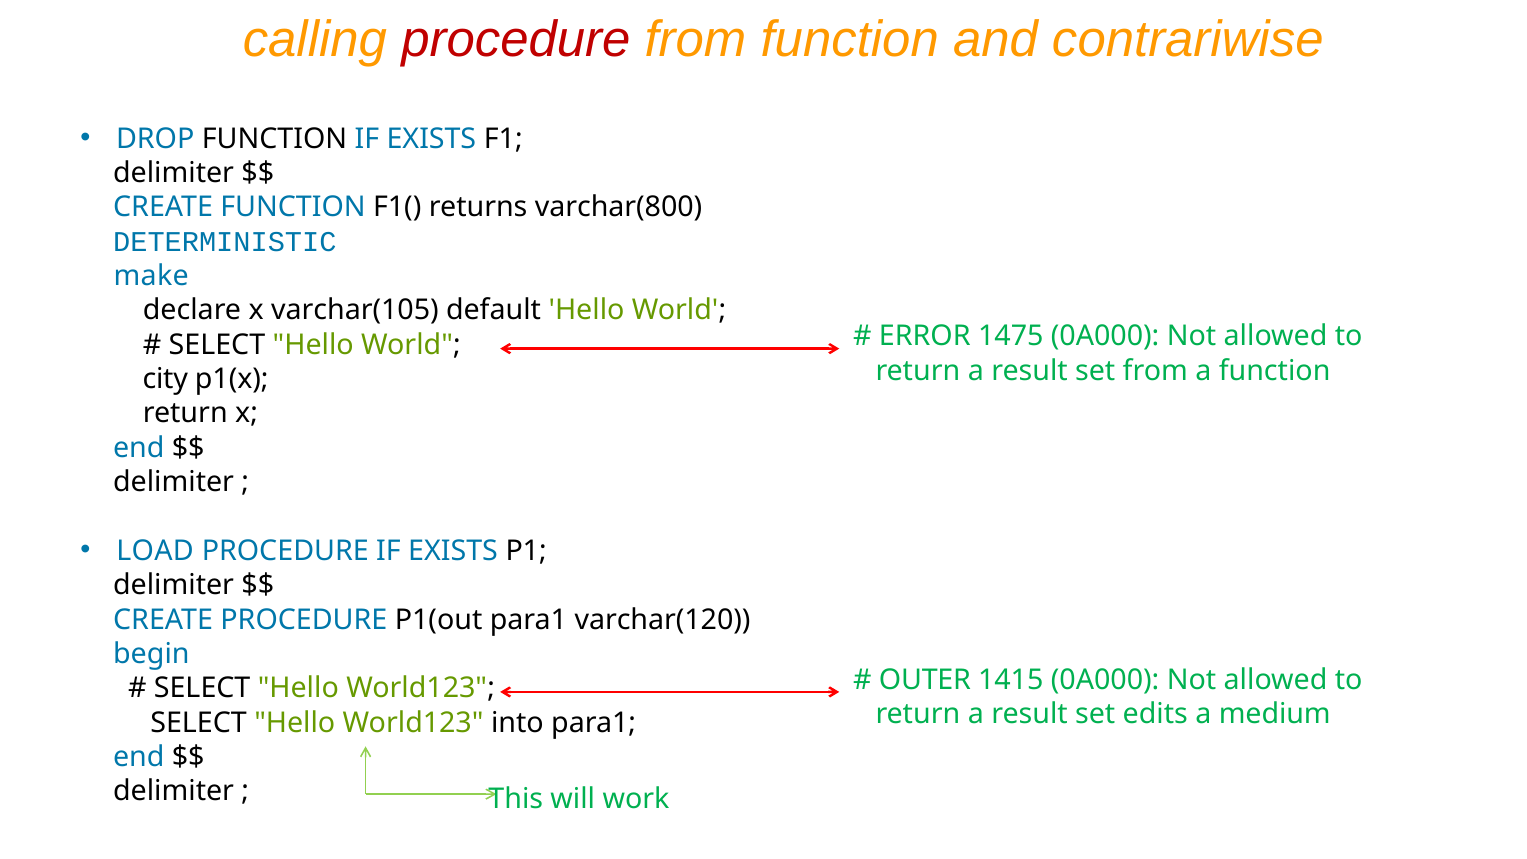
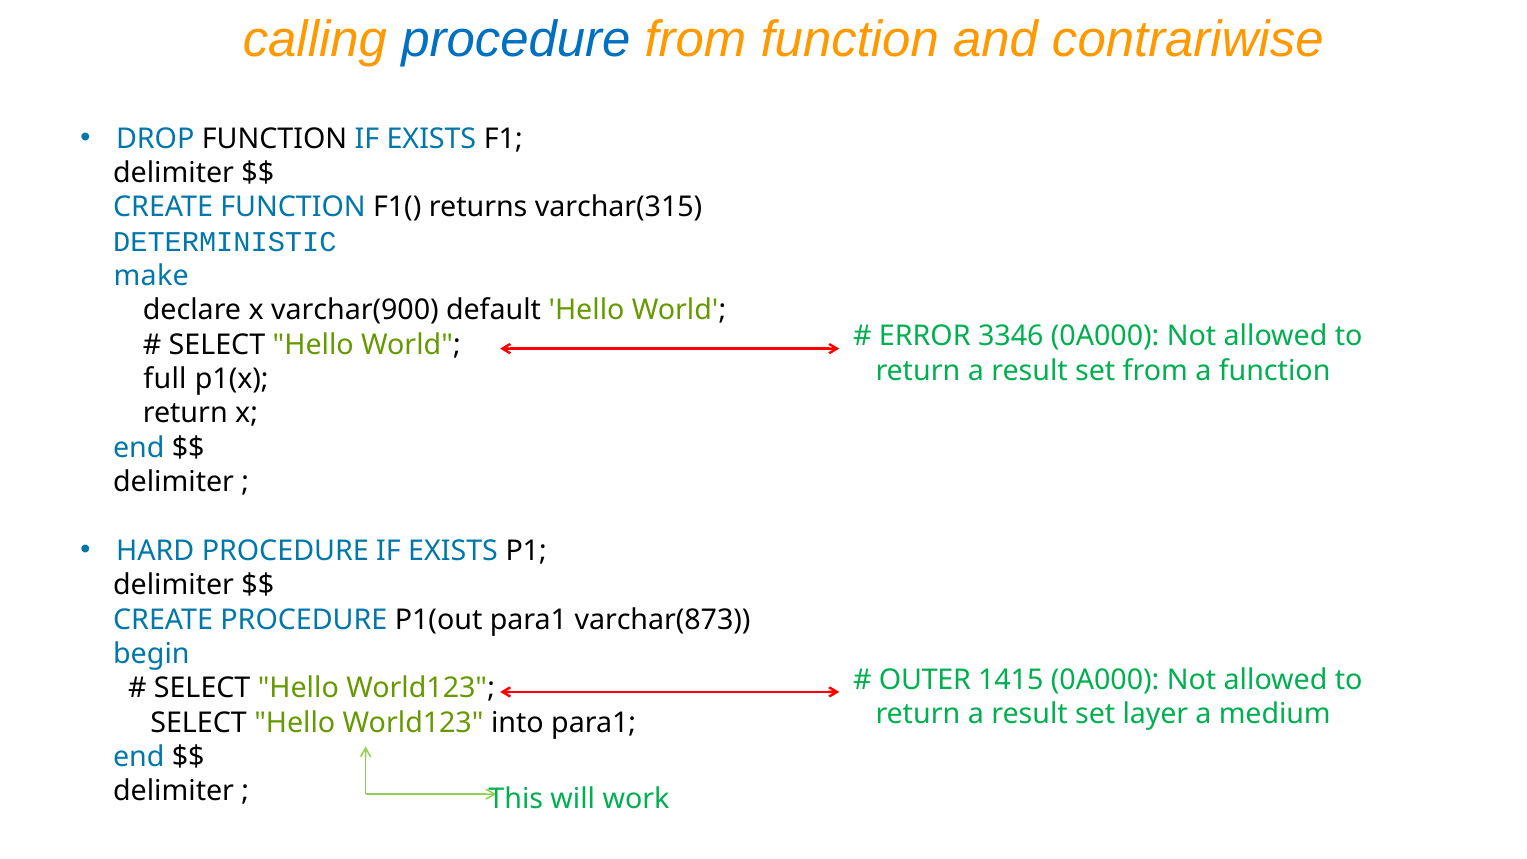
procedure at (516, 40) colour: red -> blue
varchar(800: varchar(800 -> varchar(315
varchar(105: varchar(105 -> varchar(900
1475: 1475 -> 3346
city: city -> full
LOAD: LOAD -> HARD
varchar(120: varchar(120 -> varchar(873
edits: edits -> layer
